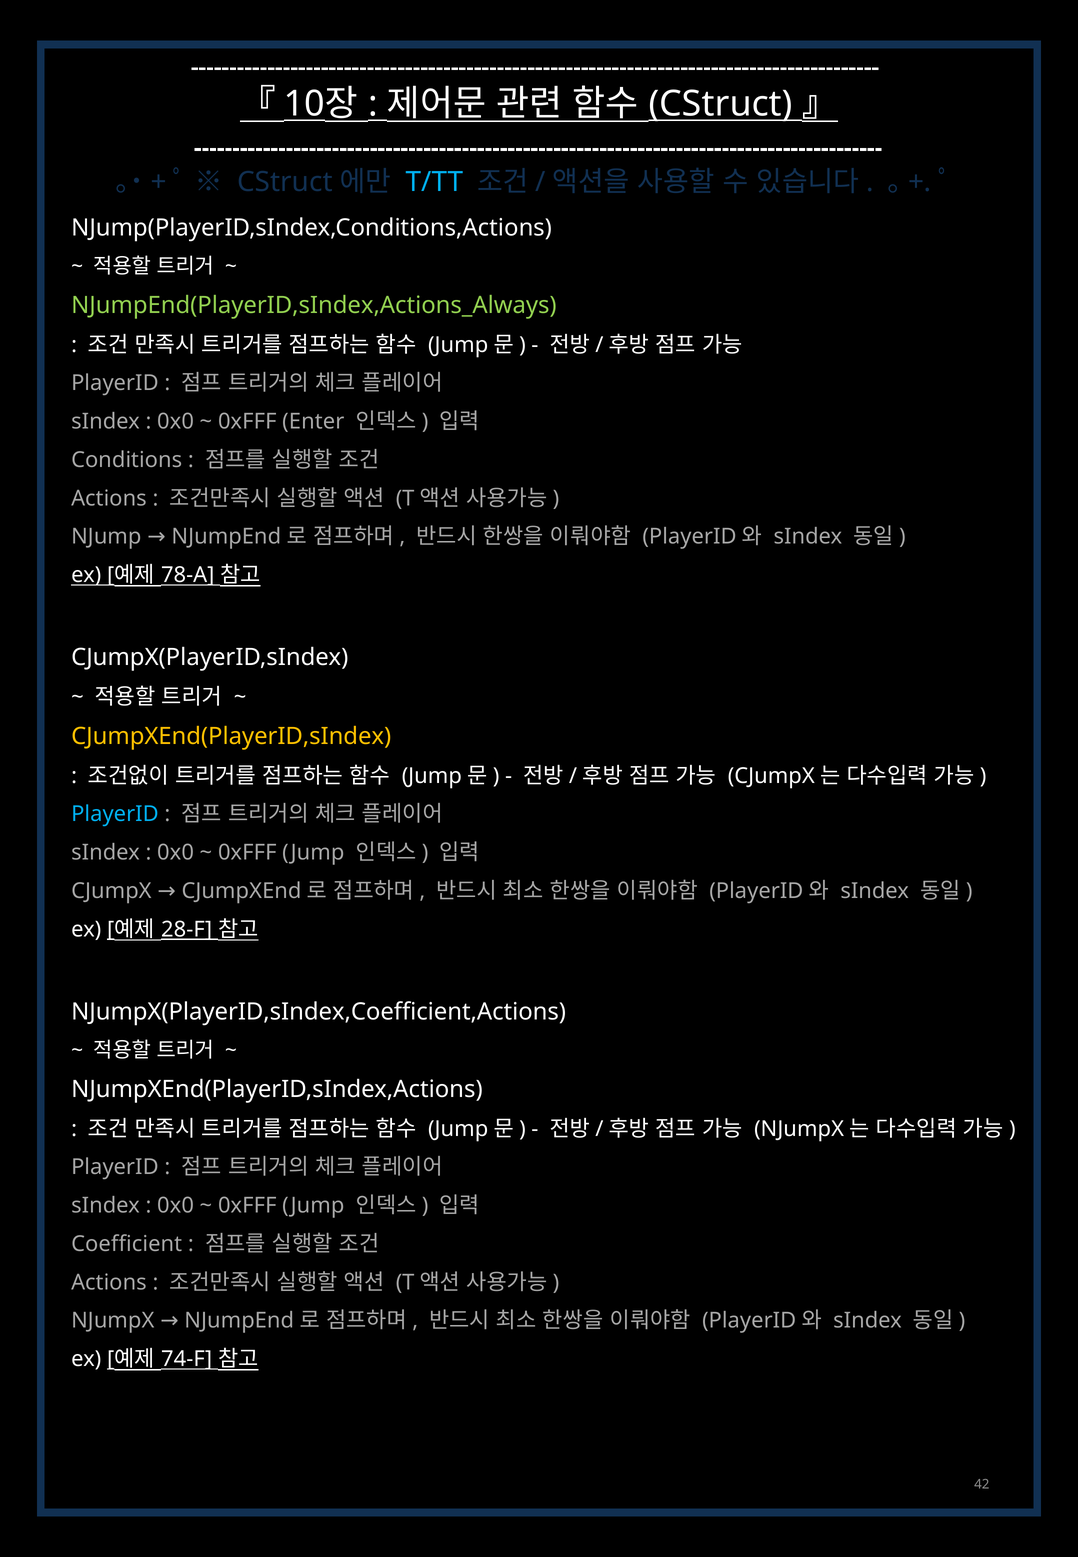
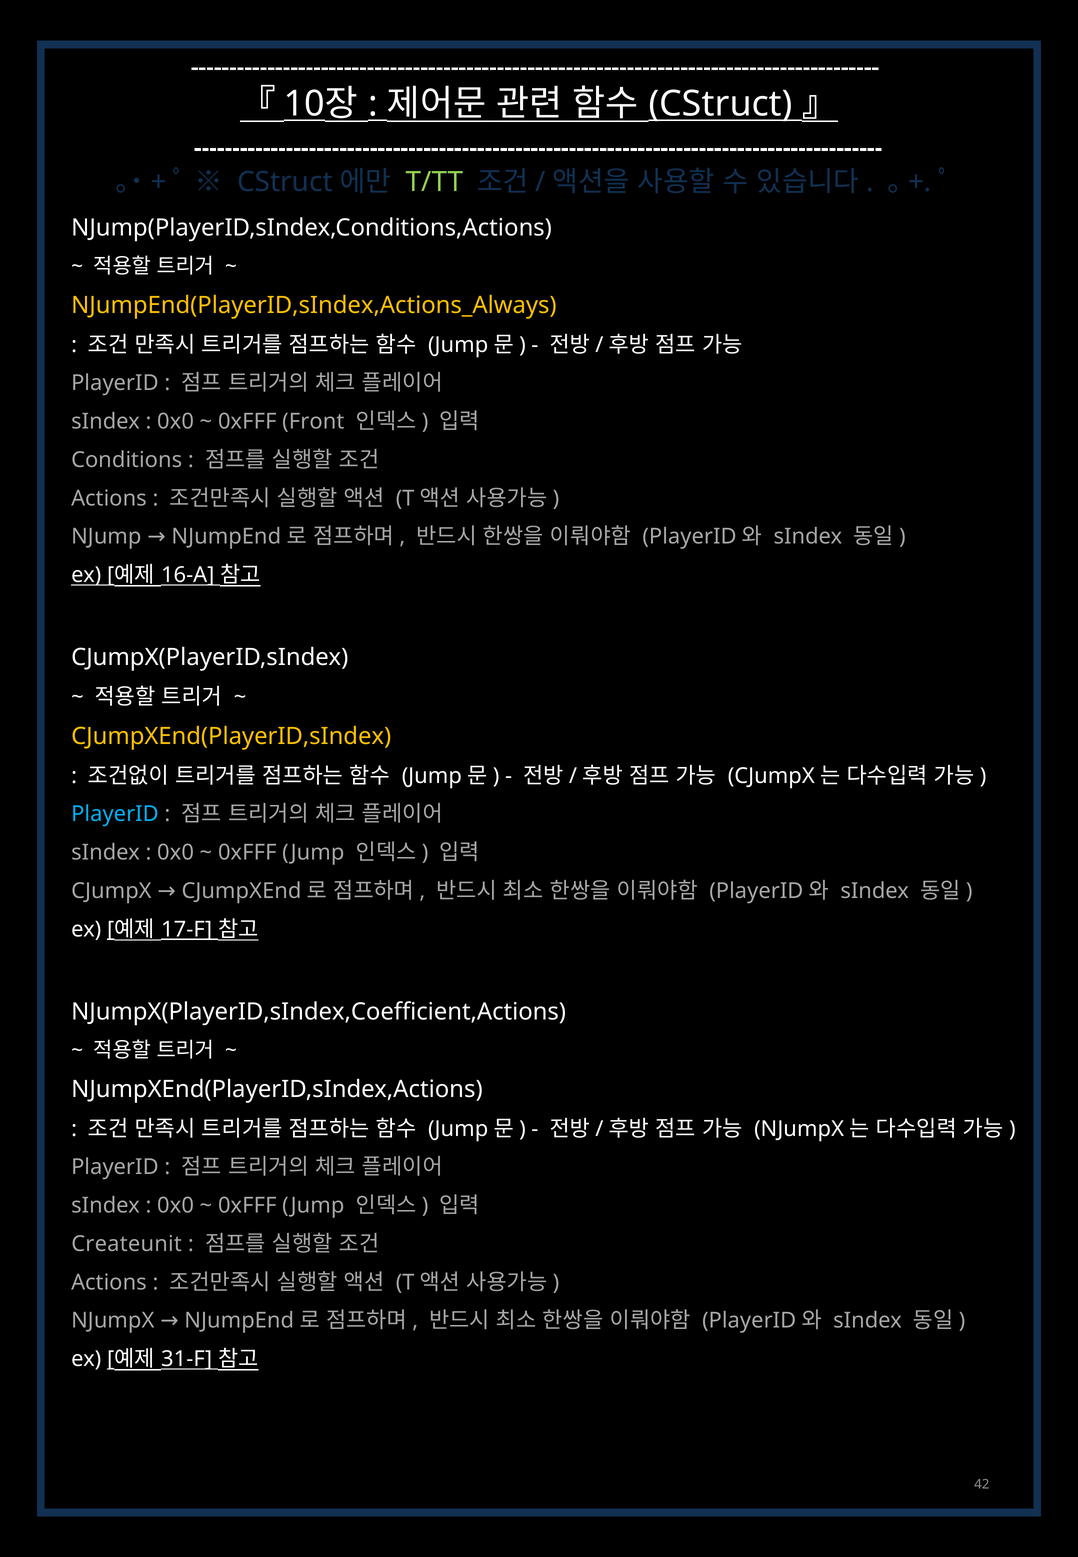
T/TT colour: light blue -> light green
NJumpEnd(PlayerID,sIndex,Actions_Always colour: light green -> yellow
Enter: Enter -> Front
78-A: 78-A -> 16-A
28-F: 28-F -> 17-F
Coefficient: Coefficient -> Createunit
74-F: 74-F -> 31-F
